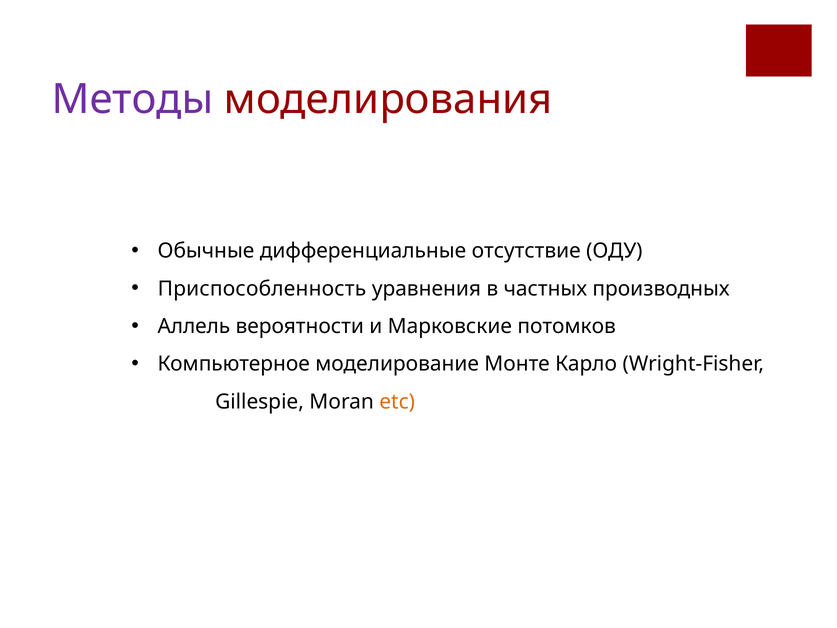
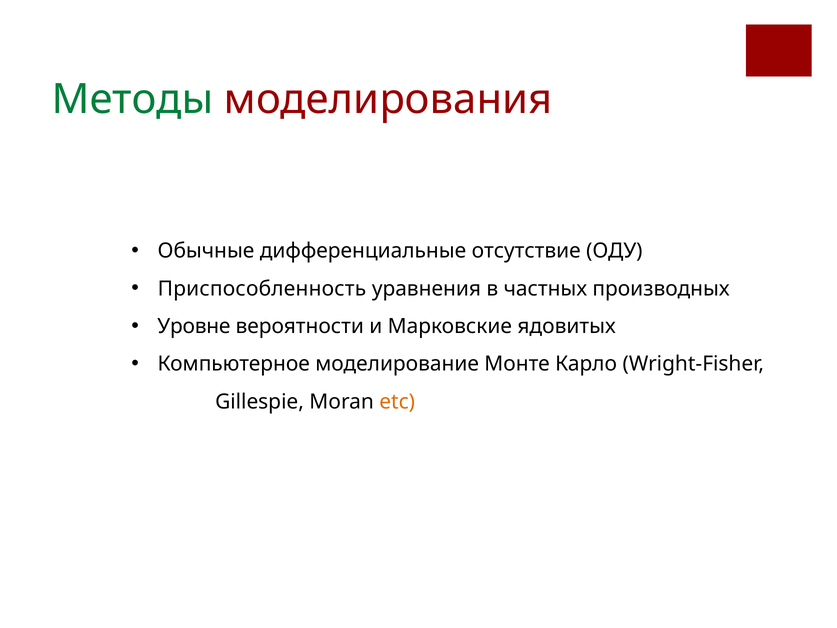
Методы colour: purple -> green
Аллель: Аллель -> Уровне
потомков: потомков -> ядовитых
